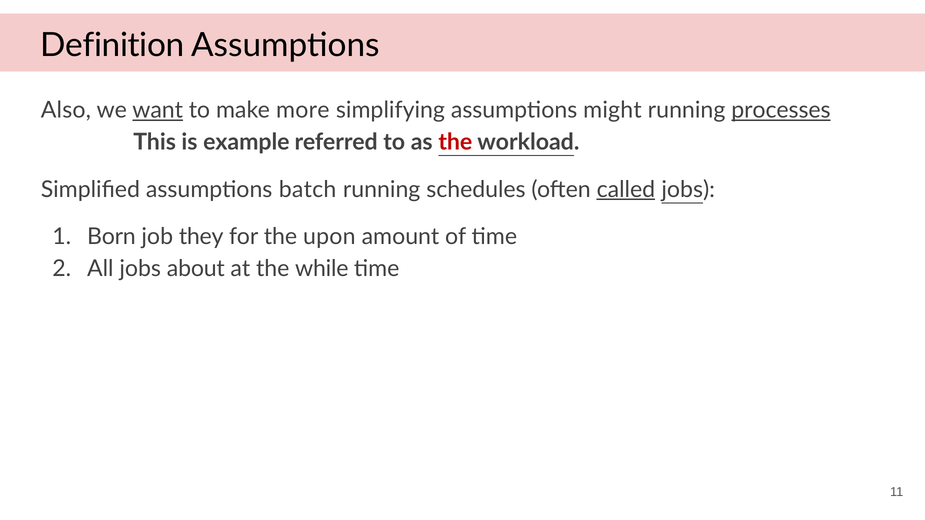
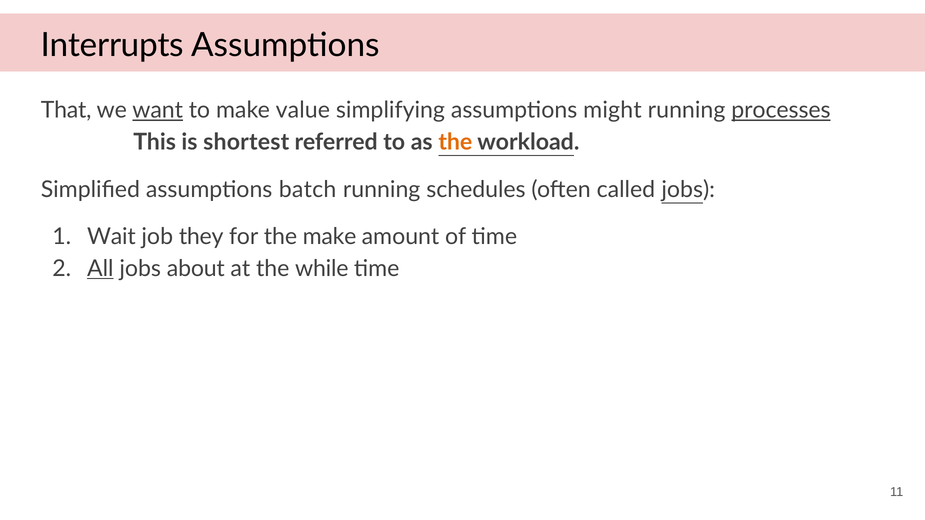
Definition: Definition -> Interrupts
Also: Also -> That
more: more -> value
example: example -> shortest
the at (455, 142) colour: red -> orange
called underline: present -> none
Born: Born -> Wait
the upon: upon -> make
All underline: none -> present
